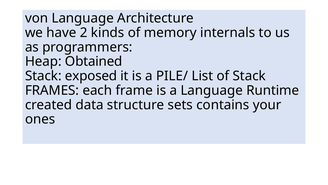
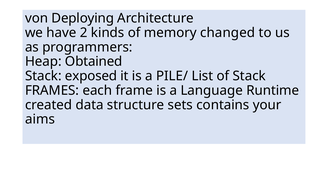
von Language: Language -> Deploying
internals: internals -> changed
ones: ones -> aims
